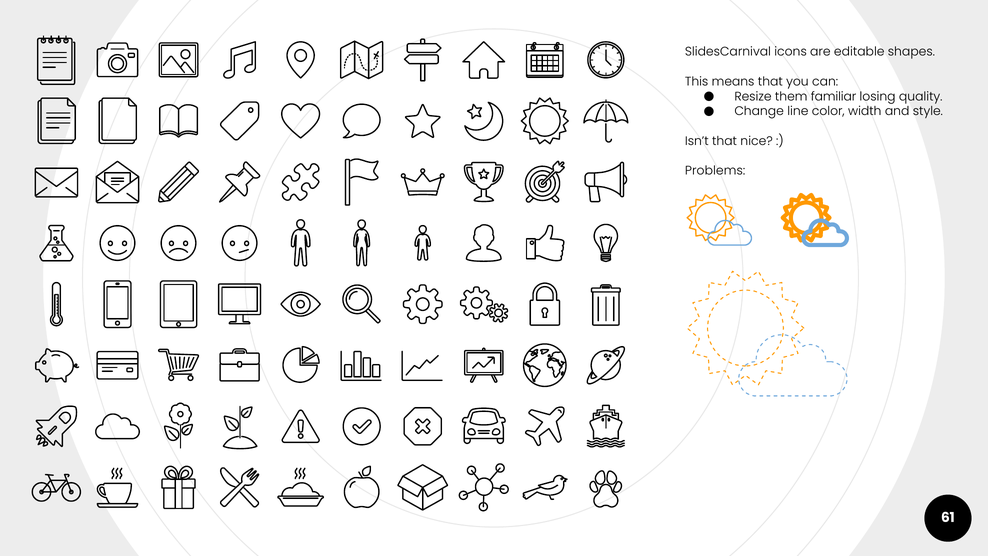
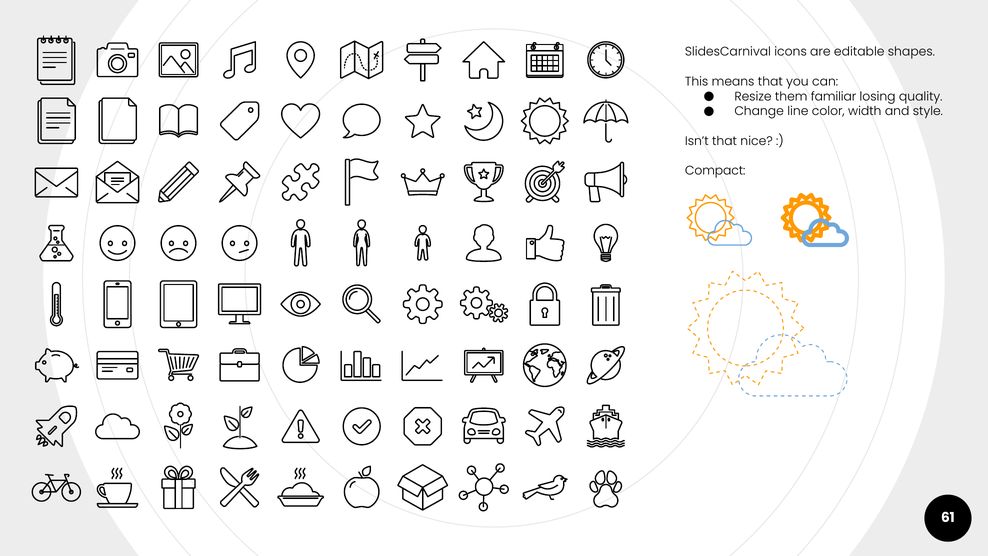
Problems: Problems -> Compact
